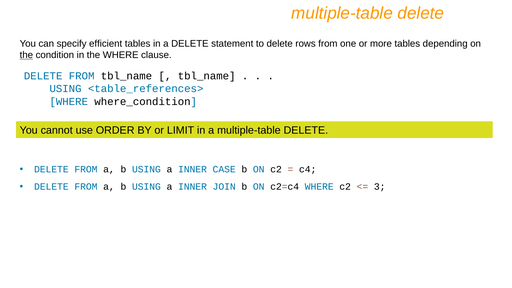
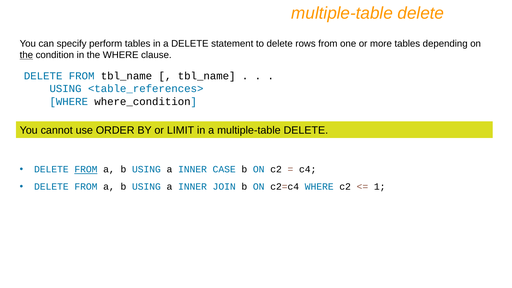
efficient: efficient -> perform
FROM at (86, 169) underline: none -> present
3: 3 -> 1
